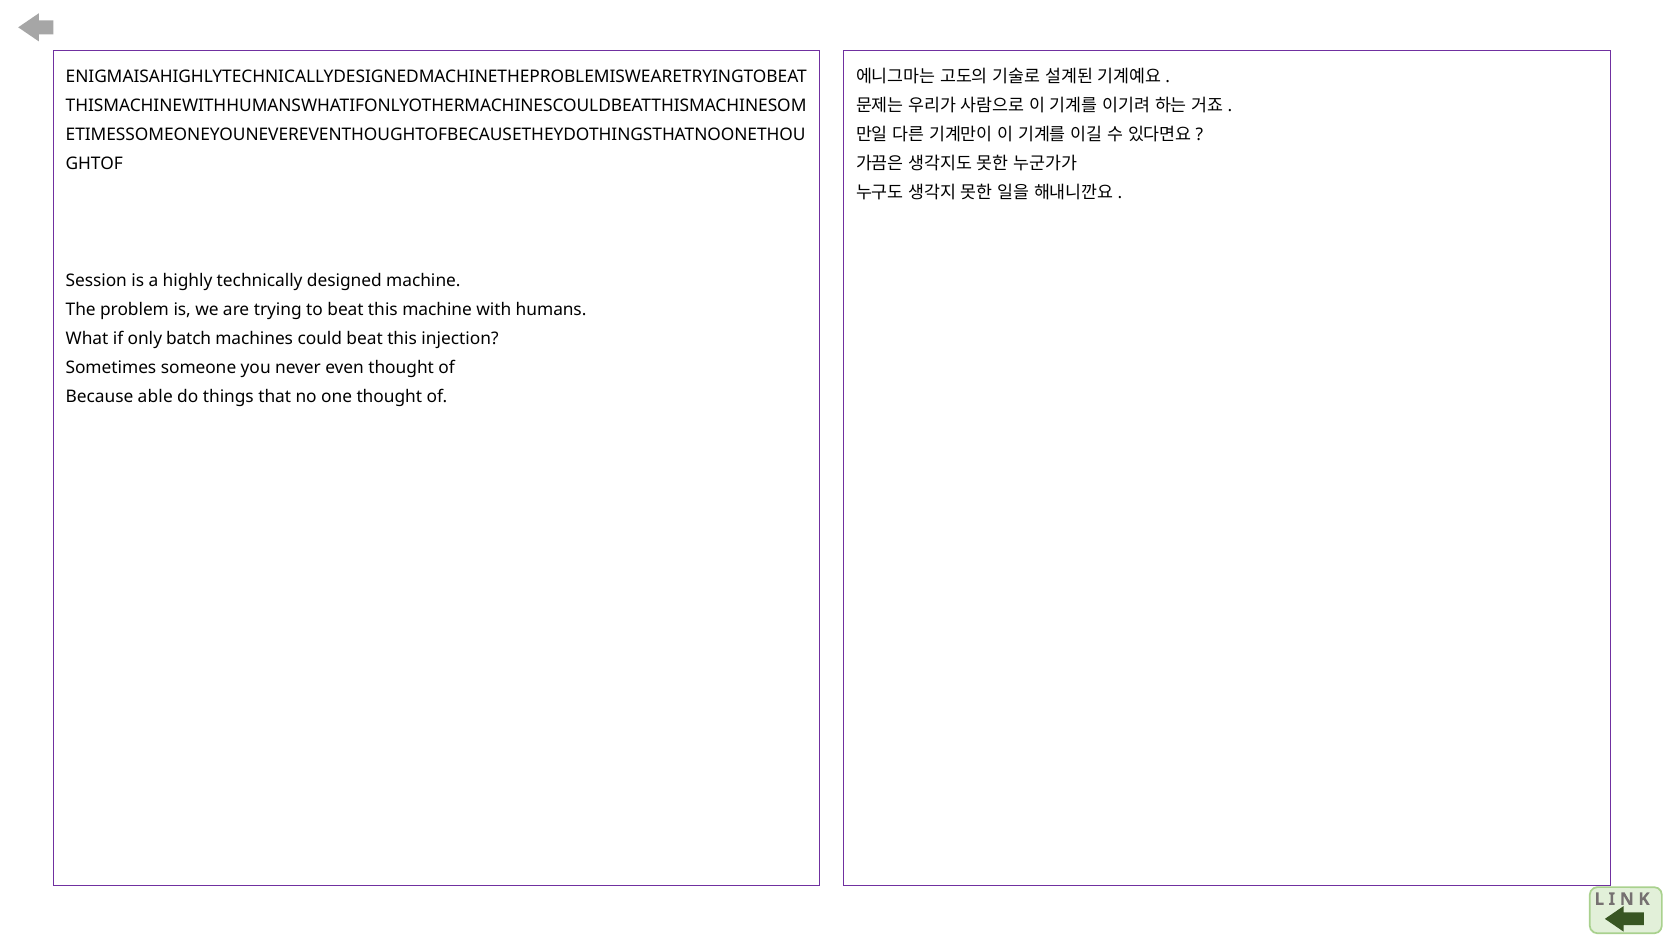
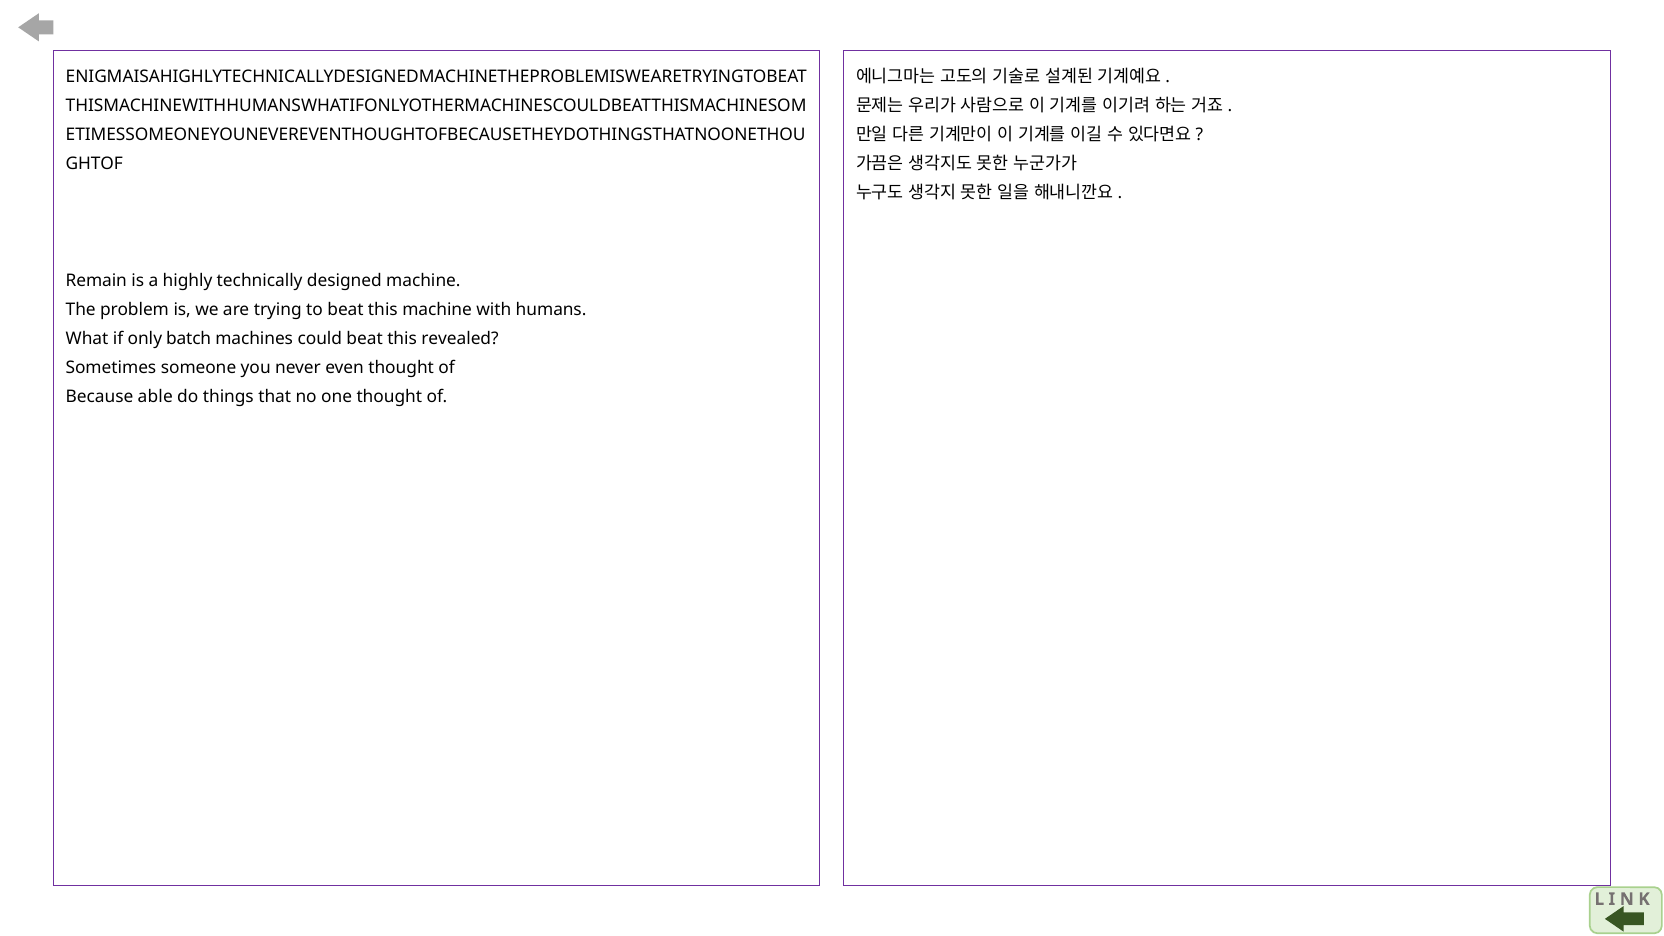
Session: Session -> Remain
injection: injection -> revealed
